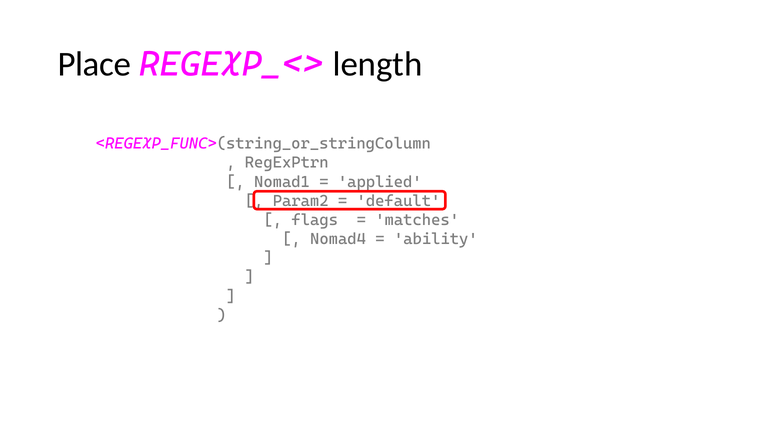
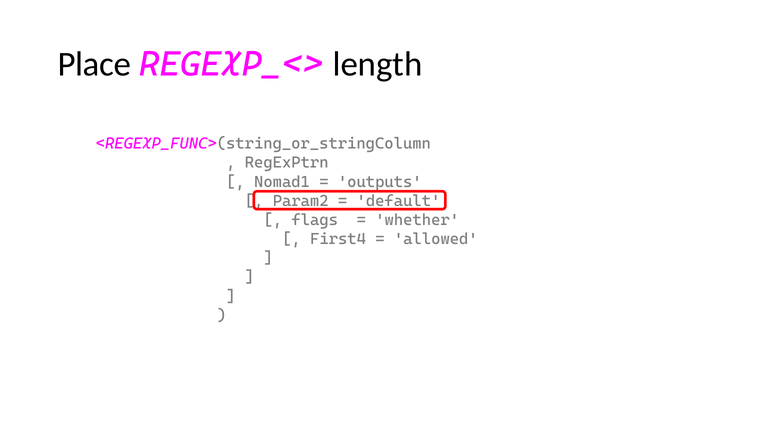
applied: applied -> outputs
matches: matches -> whether
Nomad4: Nomad4 -> First4
ability: ability -> allowed
